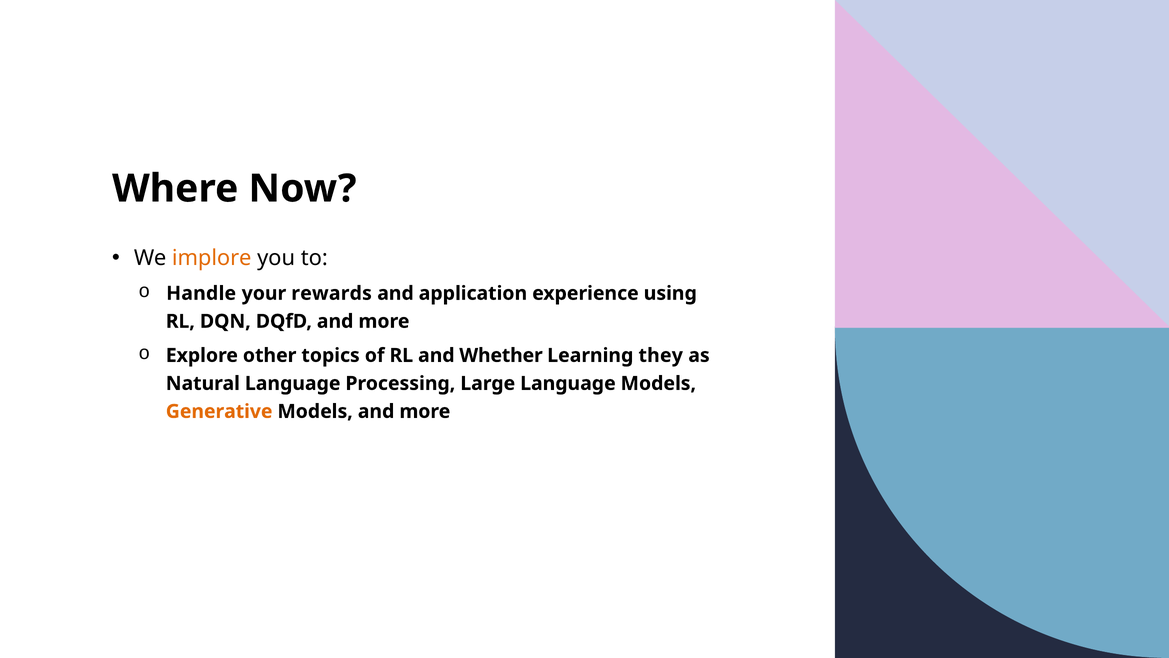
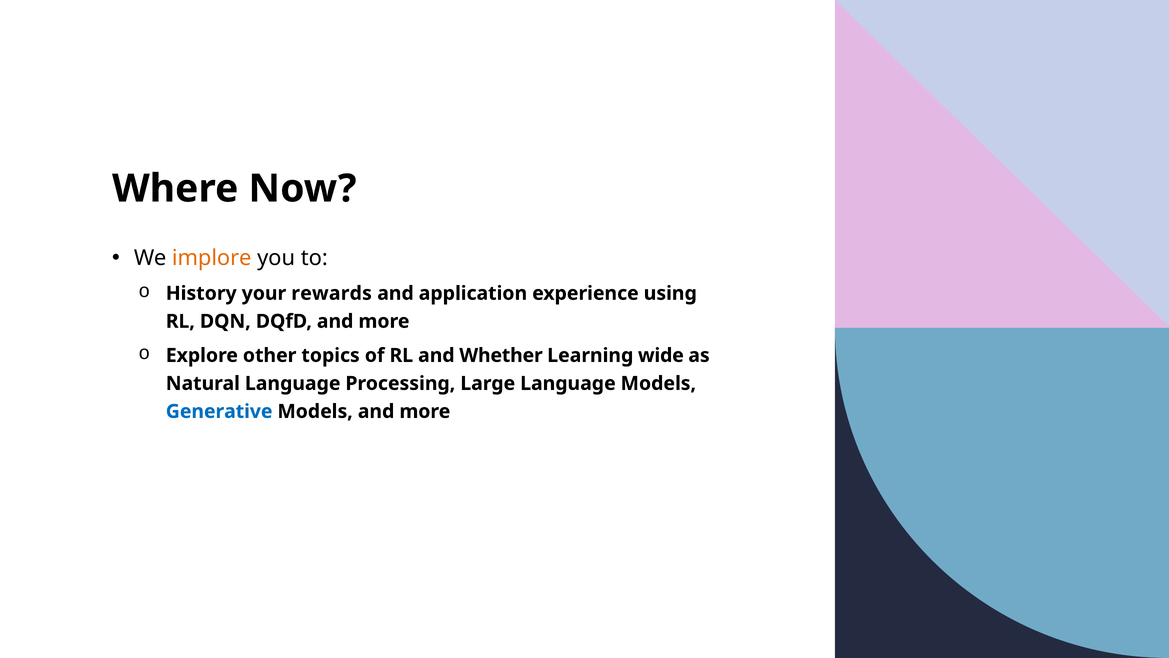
Handle: Handle -> History
they: they -> wide
Generative colour: orange -> blue
